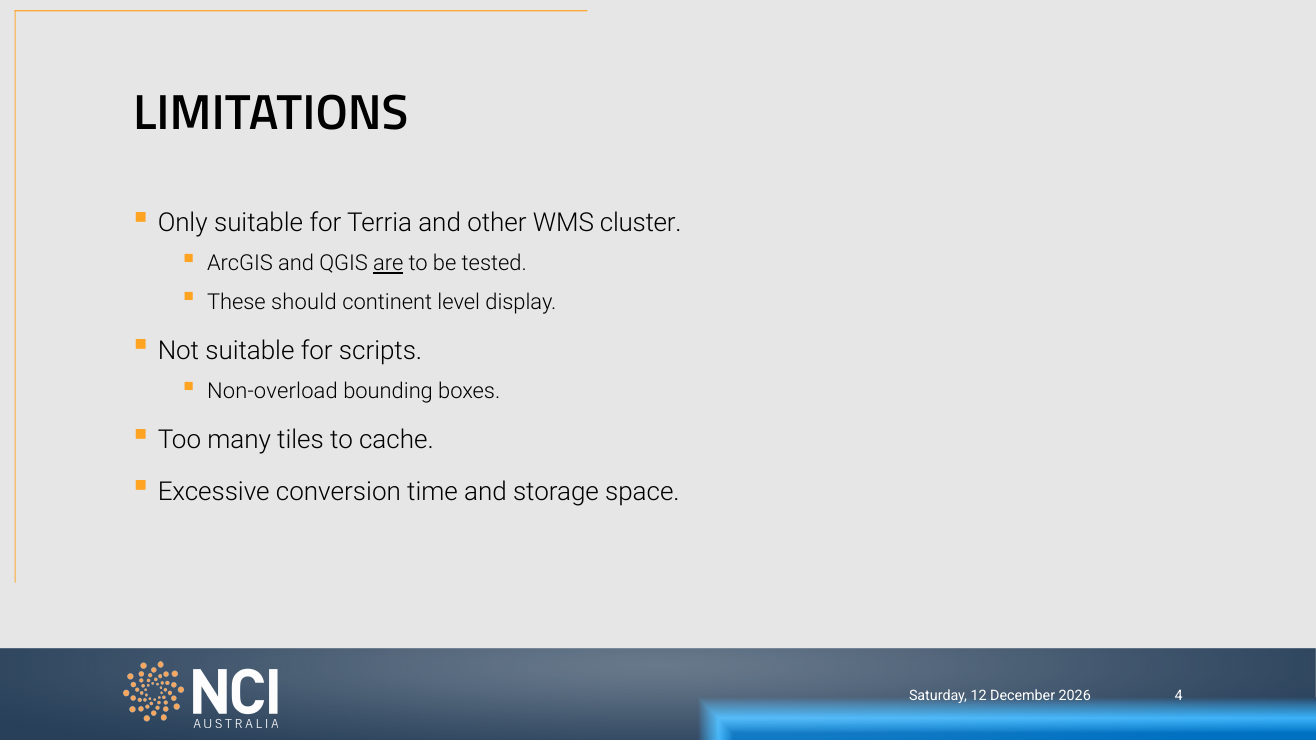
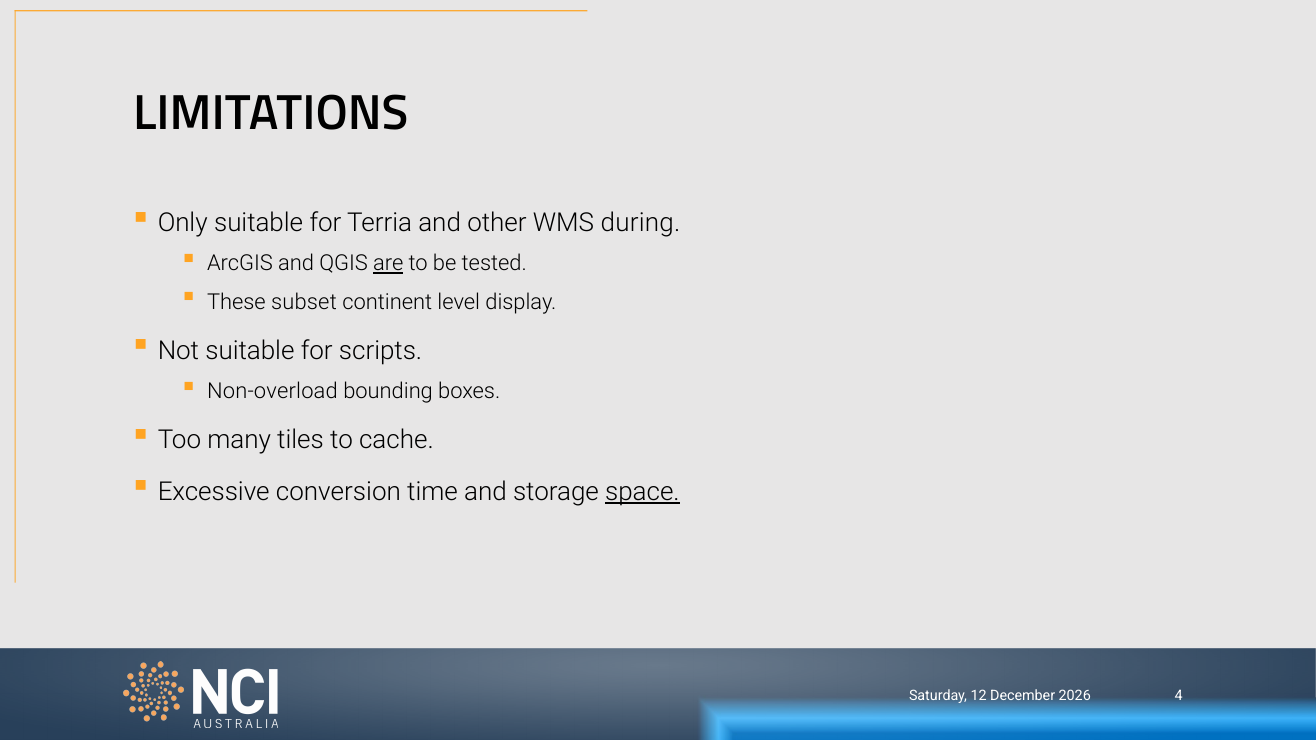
cluster: cluster -> during
should: should -> subset
space underline: none -> present
